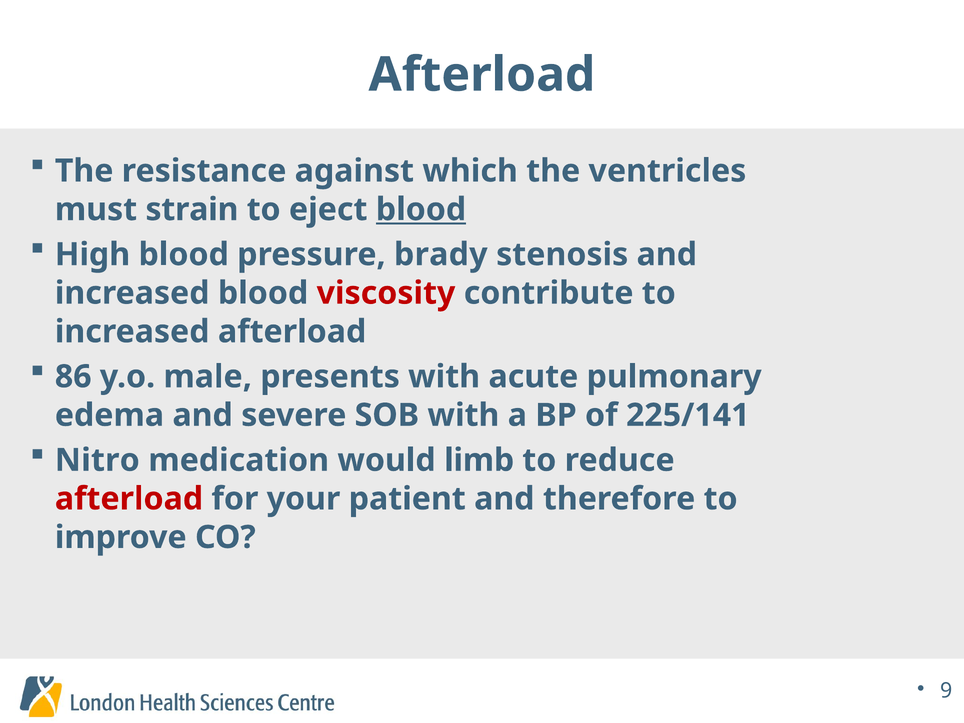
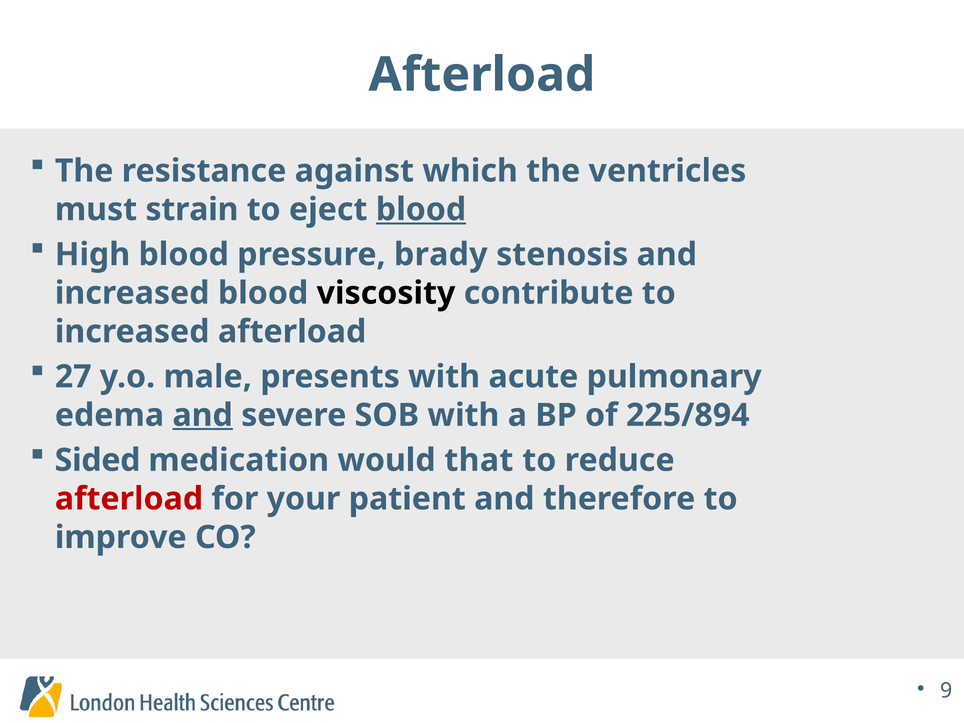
viscosity colour: red -> black
86: 86 -> 27
and at (203, 415) underline: none -> present
225/141: 225/141 -> 225/894
Nitro: Nitro -> Sided
limb: limb -> that
